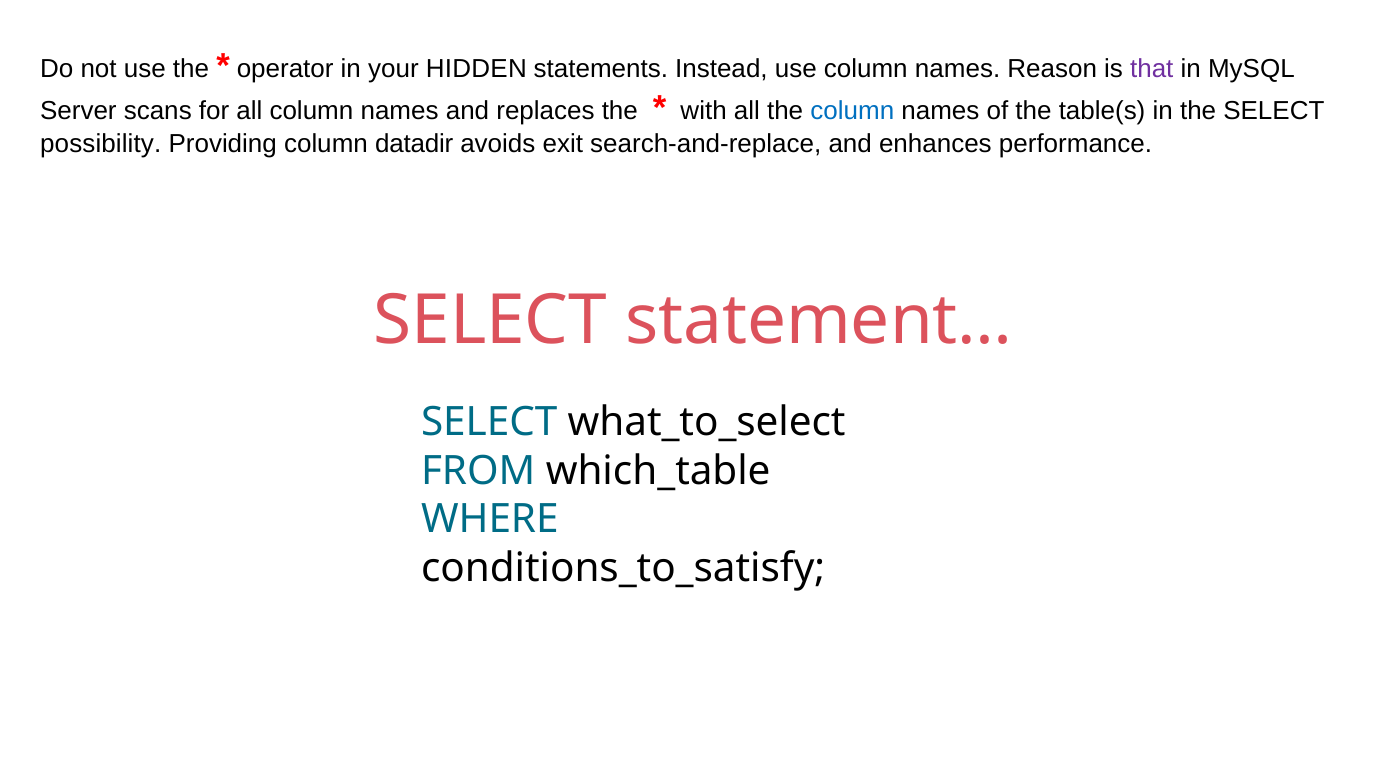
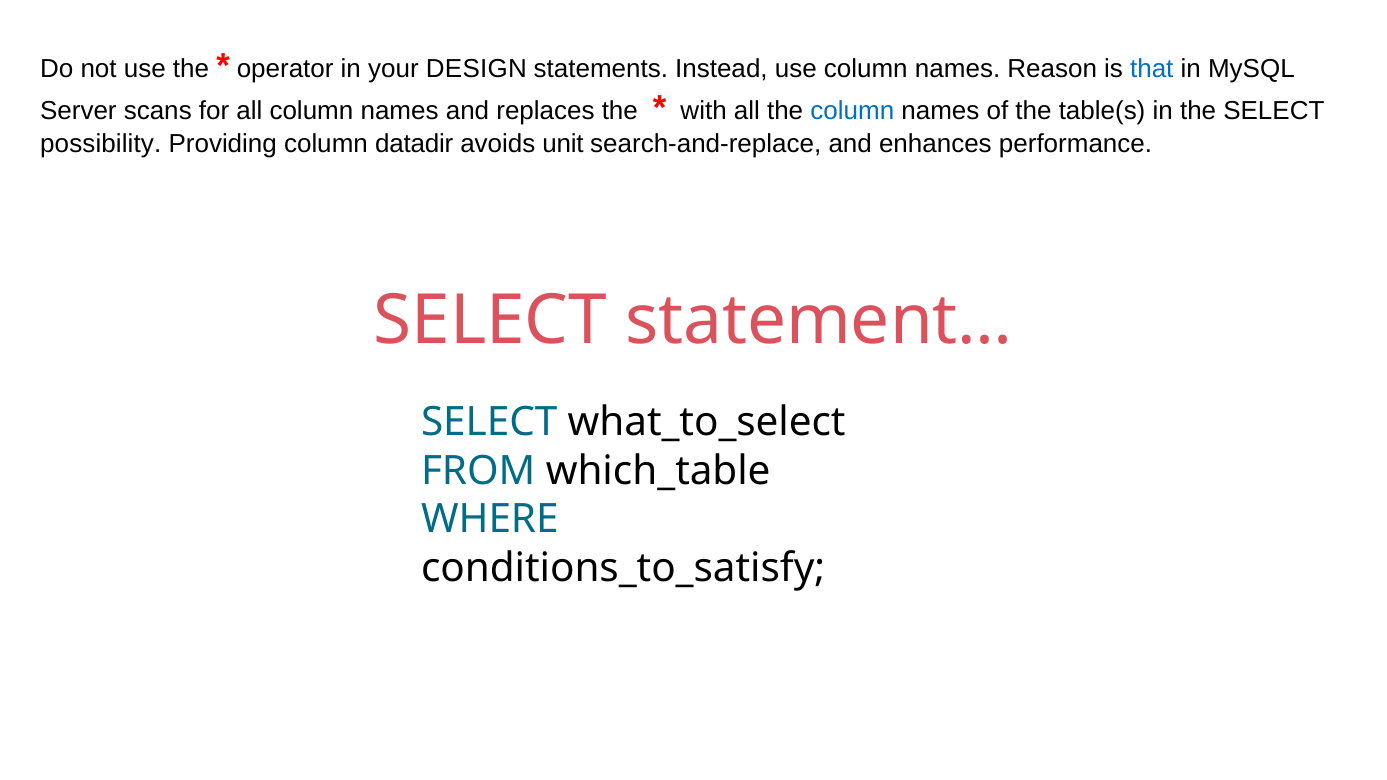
HIDDEN: HIDDEN -> DESIGN
that colour: purple -> blue
exit: exit -> unit
